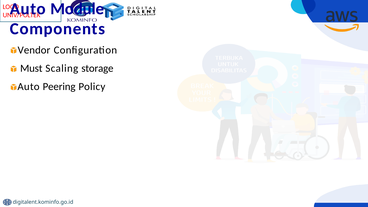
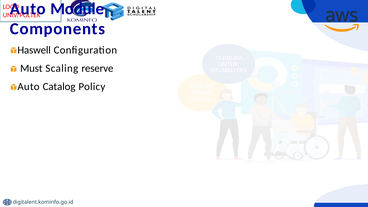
Vendor: Vendor -> Haswell
storage: storage -> reserve
Peering: Peering -> Catalog
